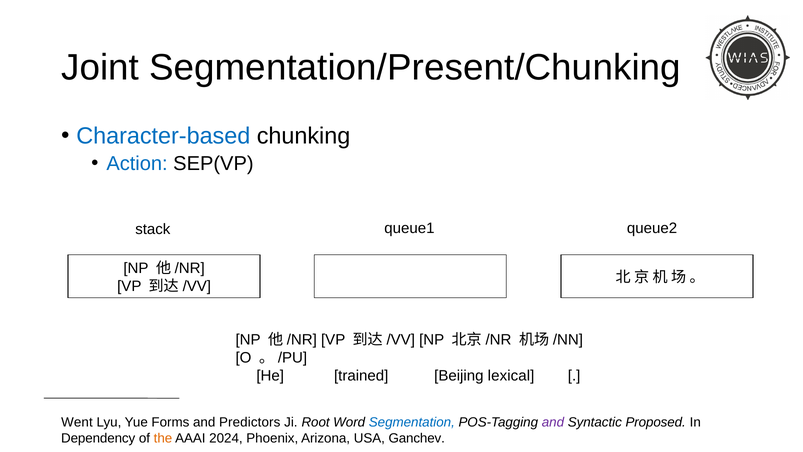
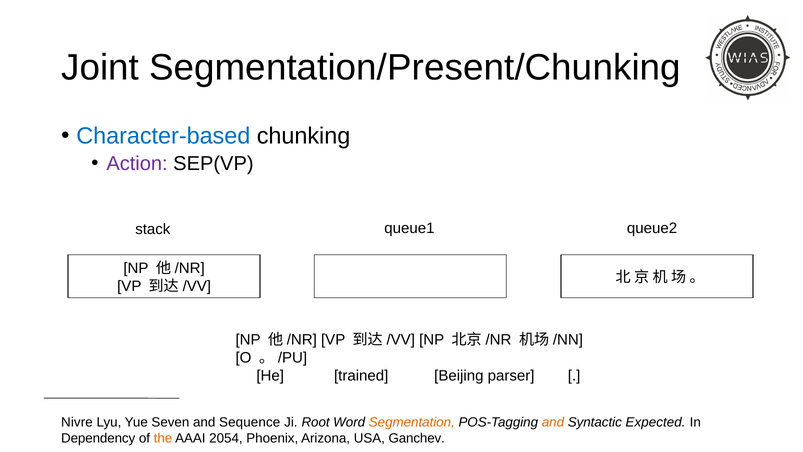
Action colour: blue -> purple
lexical: lexical -> parser
Went: Went -> Nivre
Forms: Forms -> Seven
Predictors: Predictors -> Sequence
Segmentation colour: blue -> orange
and at (553, 422) colour: purple -> orange
Proposed: Proposed -> Expected
2024: 2024 -> 2054
